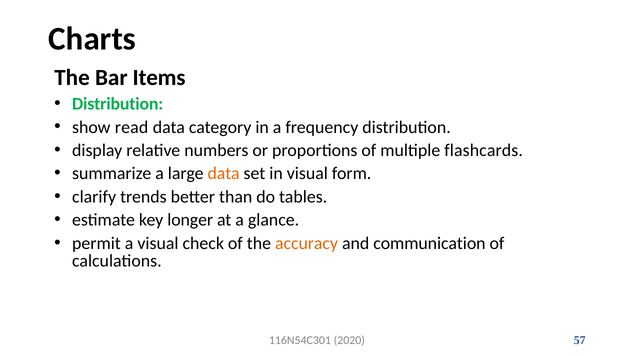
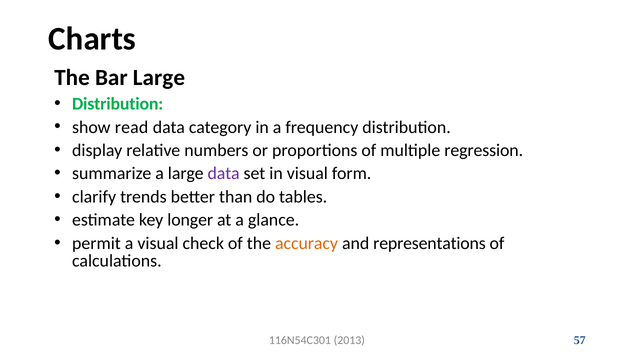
Bar Items: Items -> Large
flashcards: flashcards -> regression
data at (224, 174) colour: orange -> purple
communication: communication -> representations
2020: 2020 -> 2013
